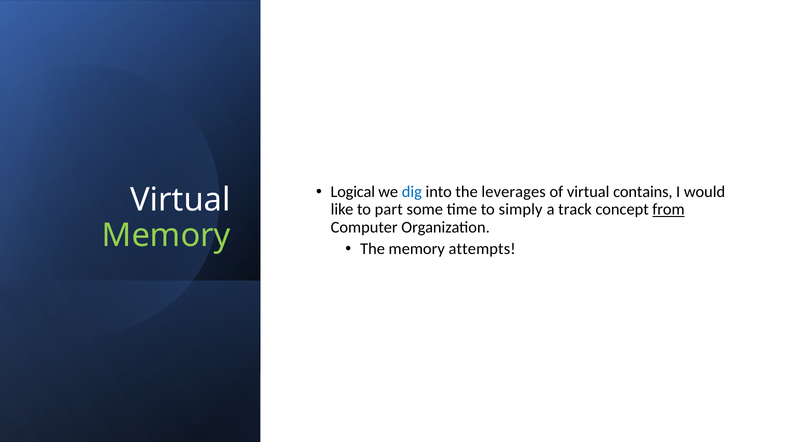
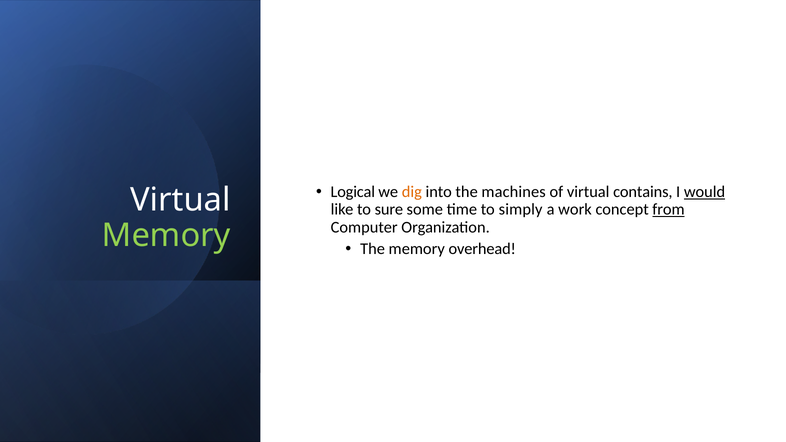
dig colour: blue -> orange
leverages: leverages -> machines
would underline: none -> present
part: part -> sure
track: track -> work
attempts: attempts -> overhead
